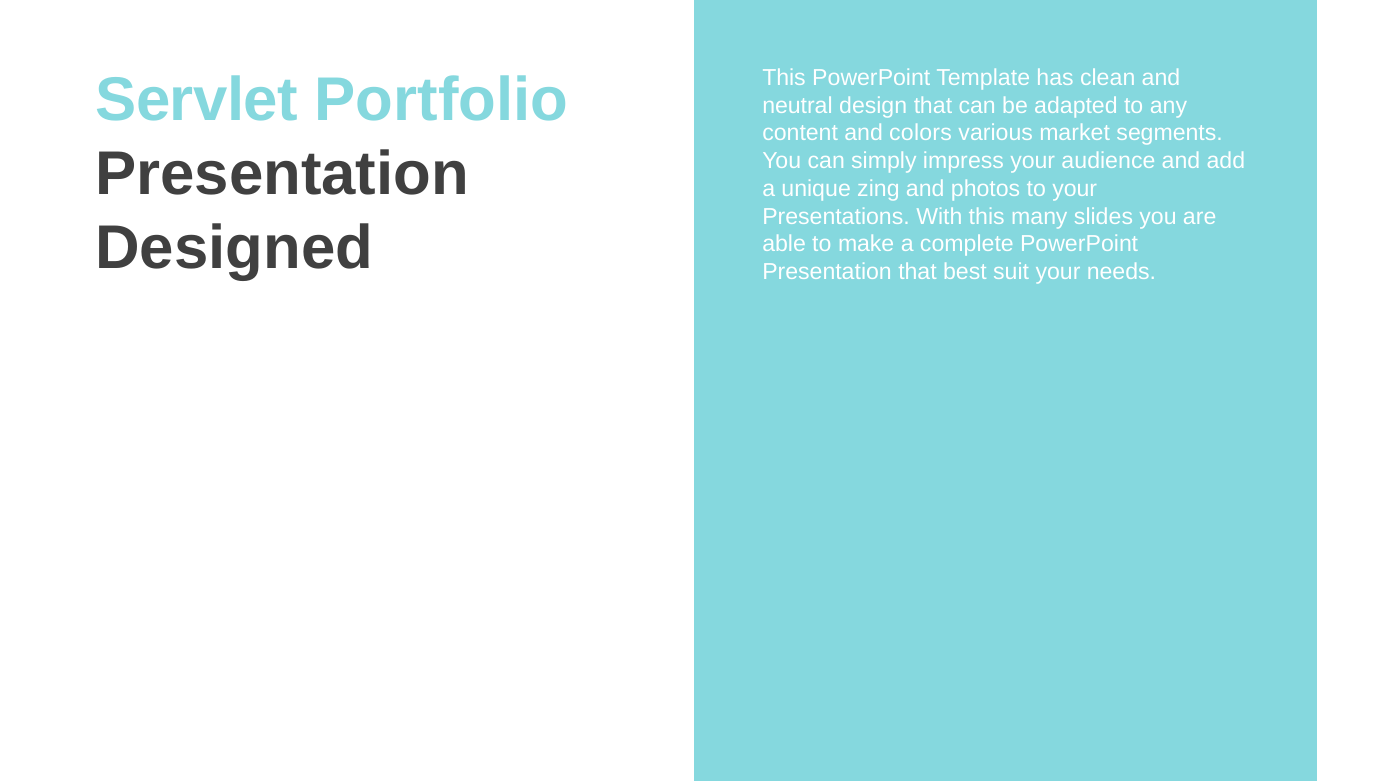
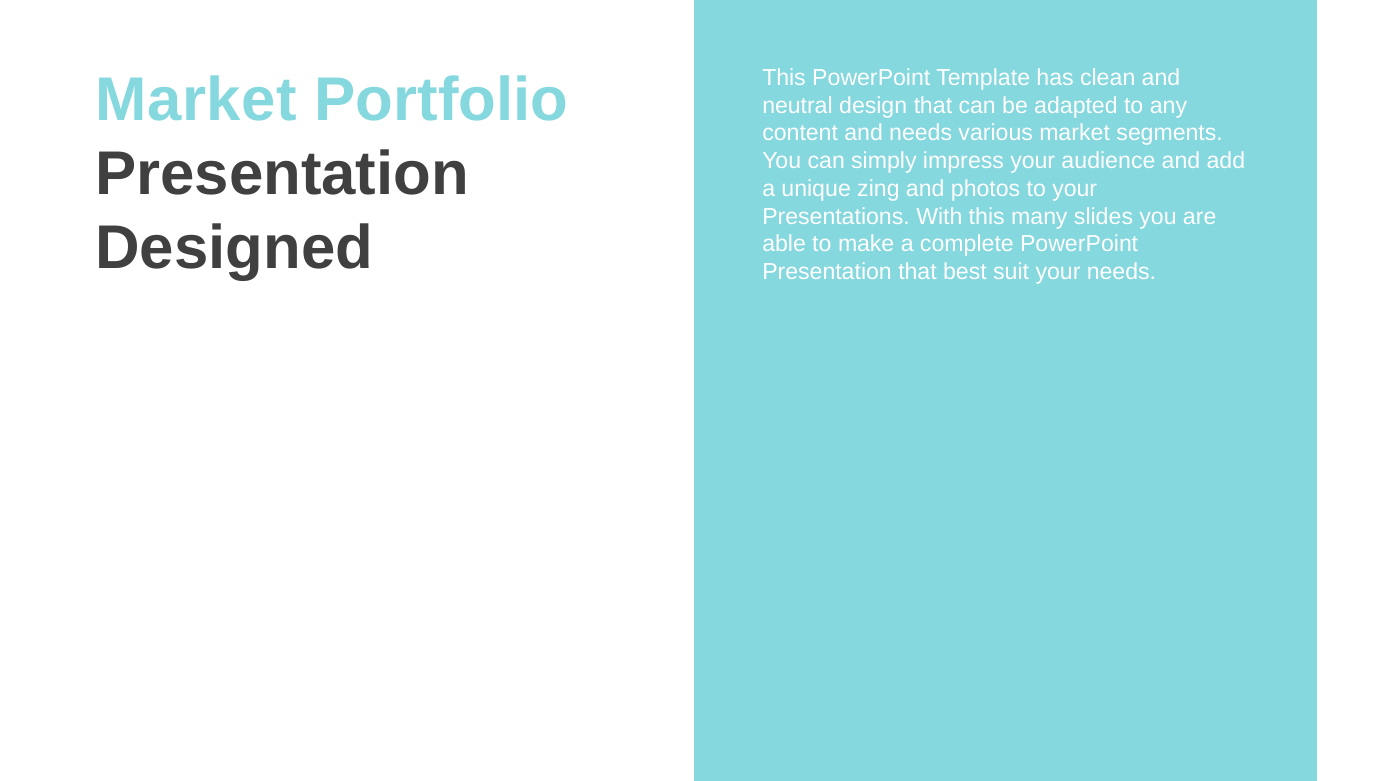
Servlet at (197, 100): Servlet -> Market
and colors: colors -> needs
